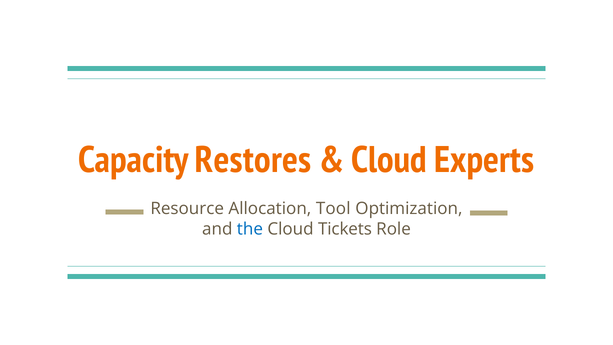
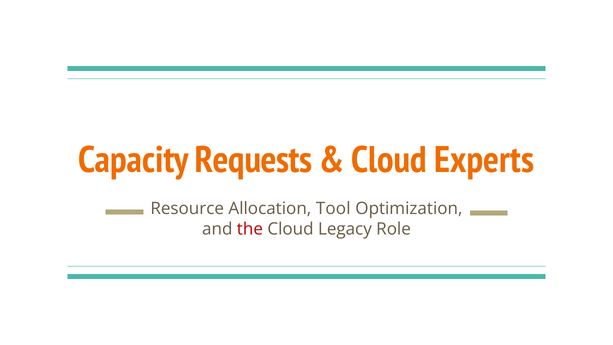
Restores: Restores -> Requests
the colour: blue -> red
Tickets: Tickets -> Legacy
